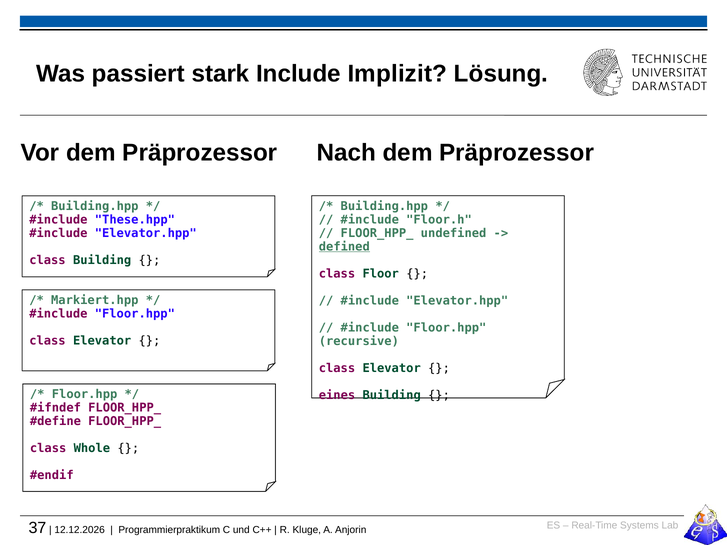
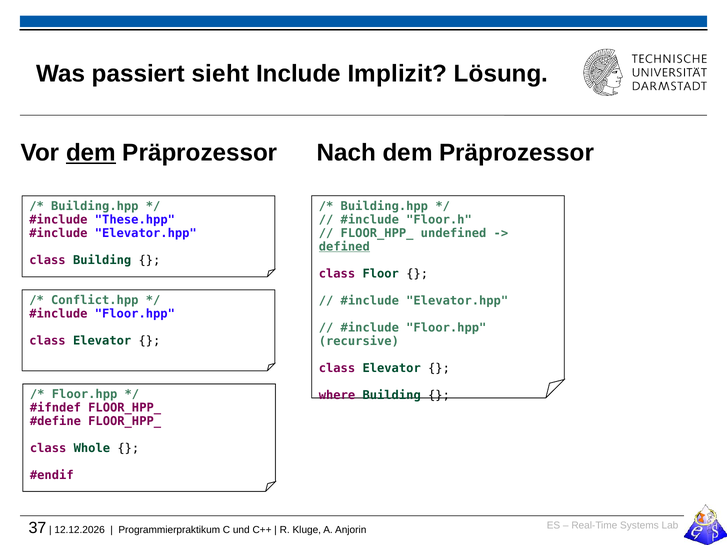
stark: stark -> sieht
dem at (91, 153) underline: none -> present
Markiert.hpp: Markiert.hpp -> Conflict.hpp
eines: eines -> where
